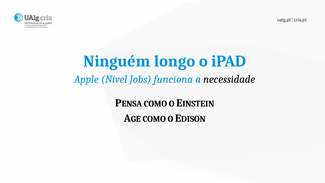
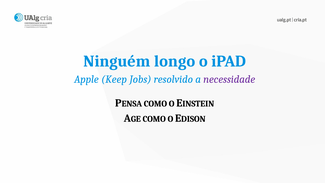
Nível: Nível -> Keep
funciona: funciona -> resolvido
necessidade colour: black -> purple
